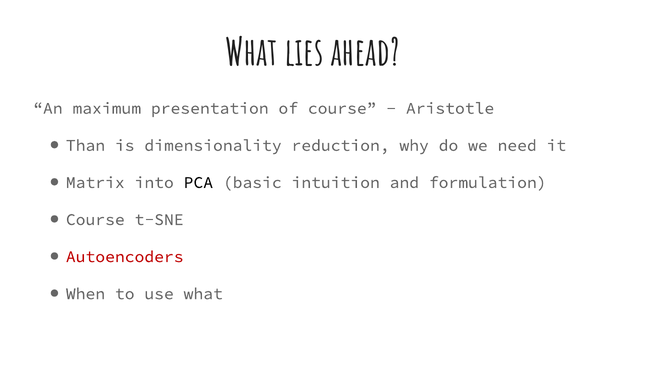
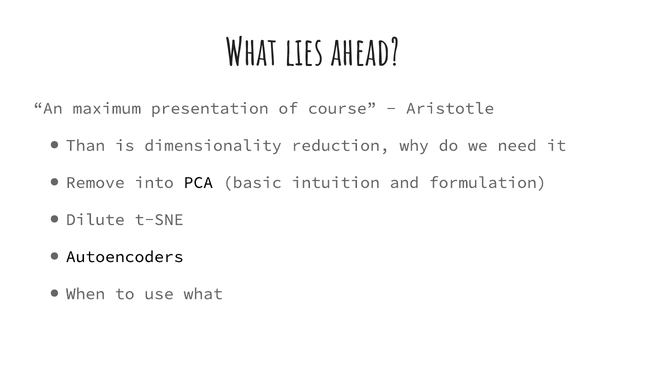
Matrix: Matrix -> Remove
Course at (95, 220): Course -> Dilute
Autoencoders colour: red -> black
